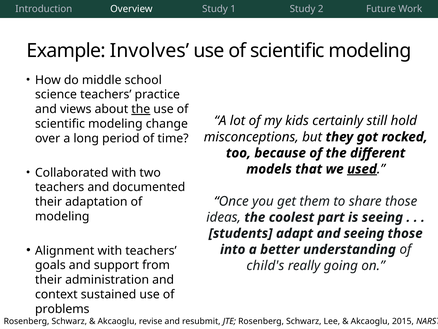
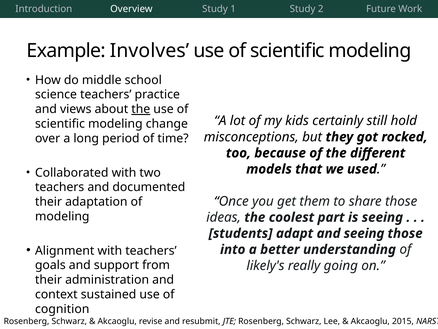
used underline: present -> none
child's: child's -> likely's
problems: problems -> cognition
